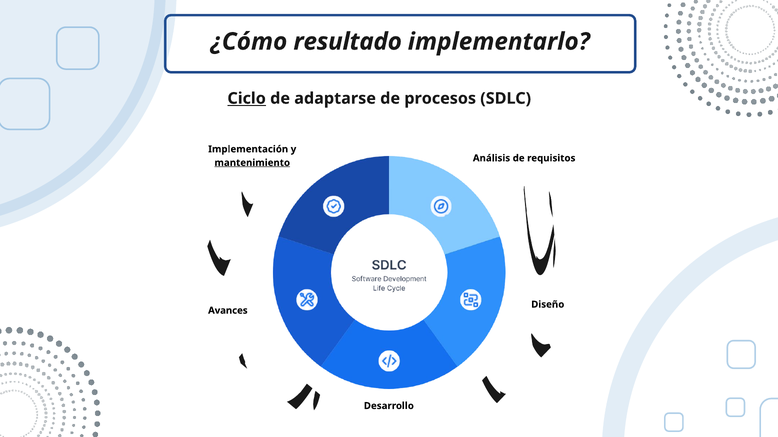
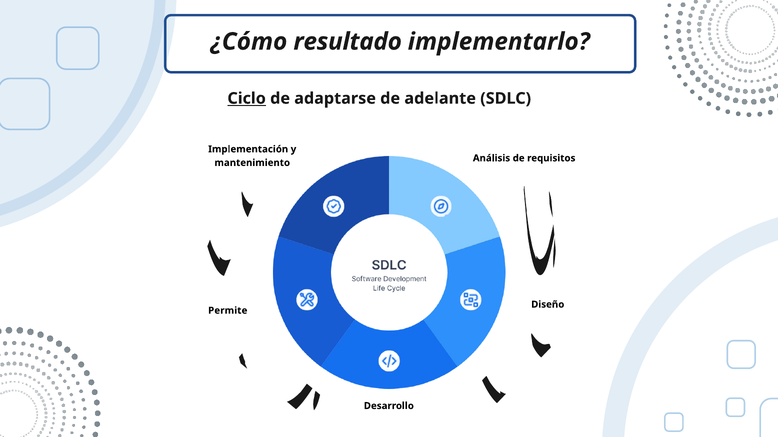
procesos: procesos -> adelante
mantenimiento underline: present -> none
Avances: Avances -> Permite
